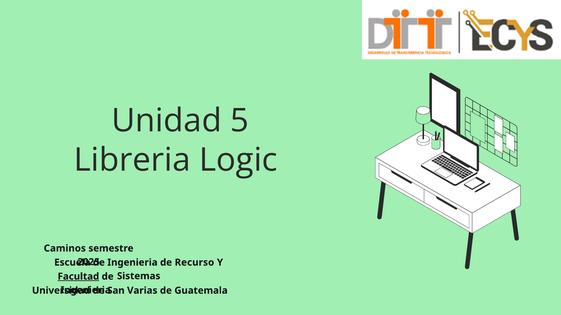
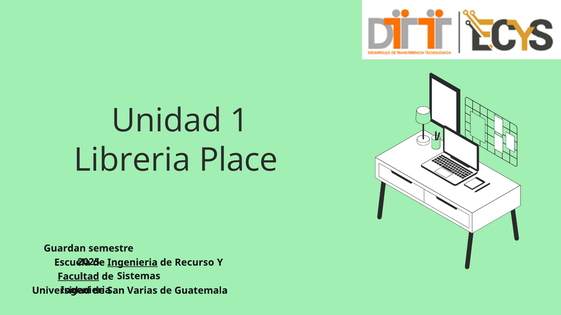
5: 5 -> 1
Logic: Logic -> Place
Caminos: Caminos -> Guardan
Ingenieria at (132, 263) underline: none -> present
